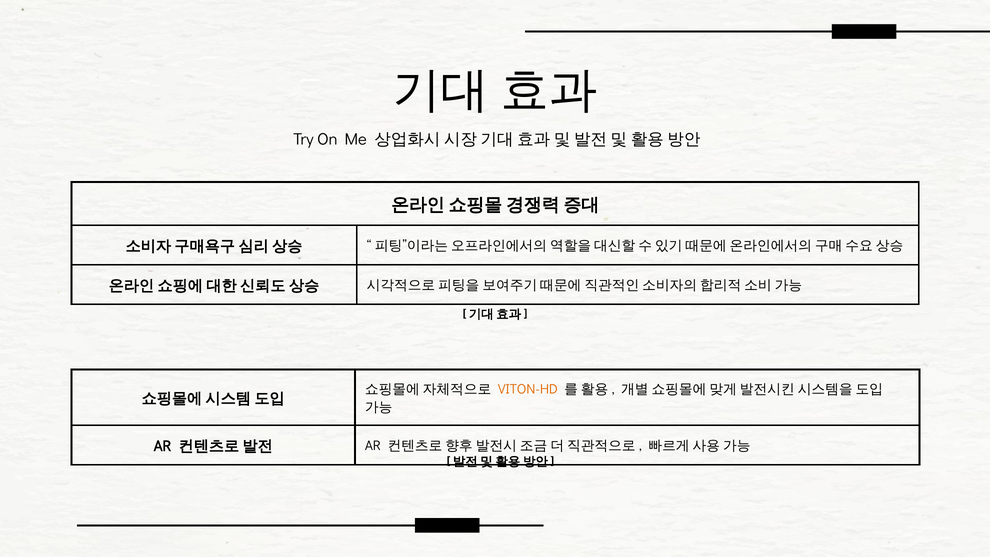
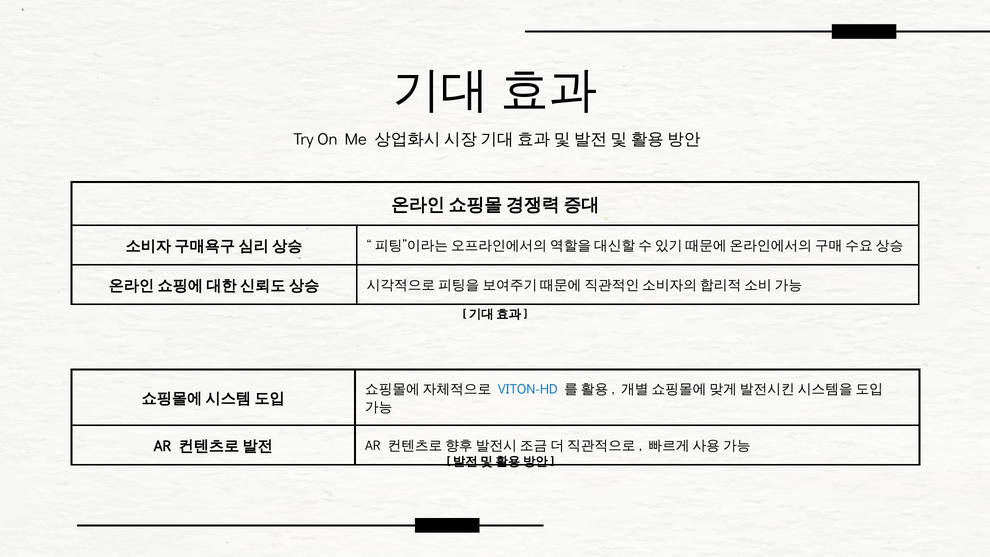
VITON-HD colour: orange -> blue
